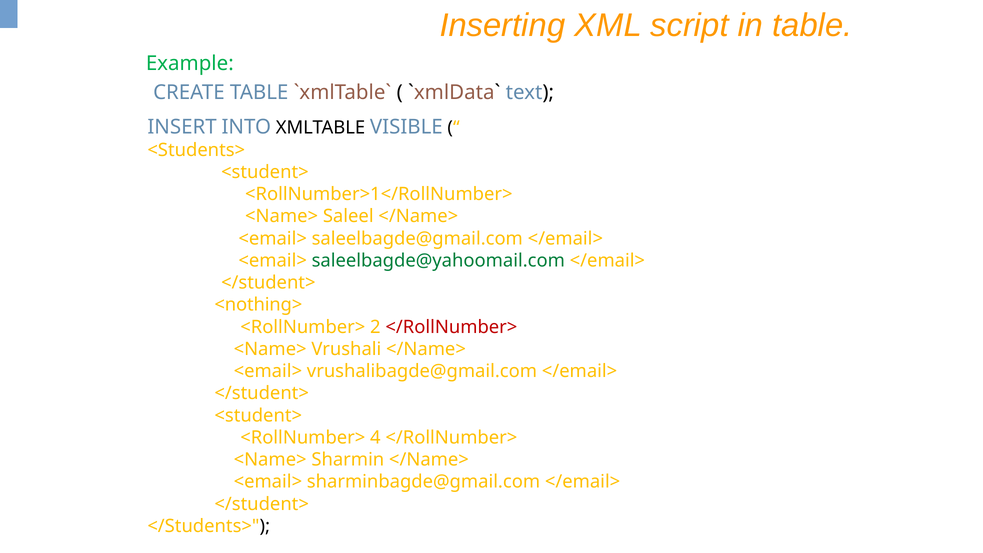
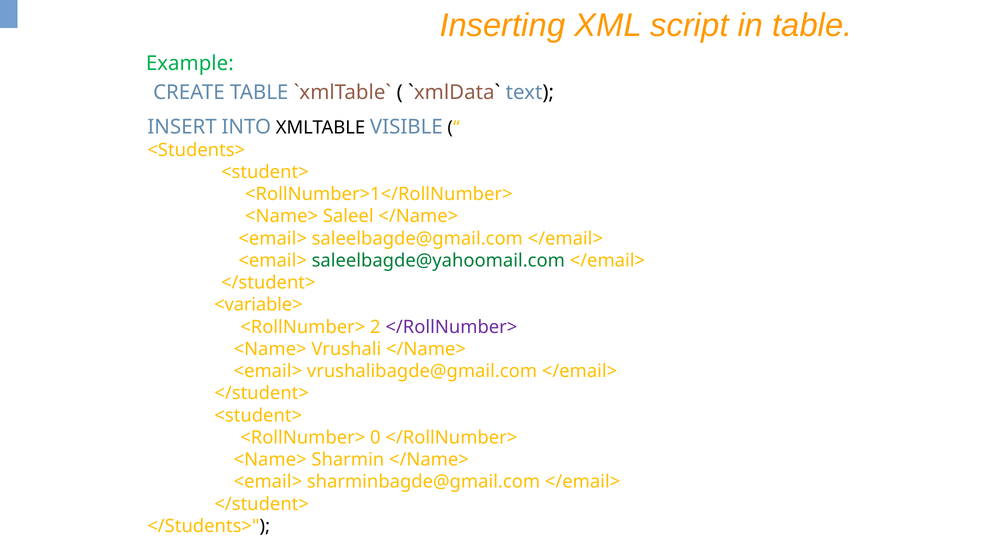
<nothing>: <nothing> -> <variable>
</RollNumber> at (451, 327) colour: red -> purple
4: 4 -> 0
